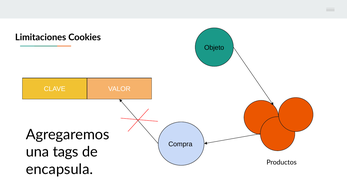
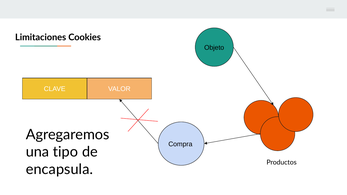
tags: tags -> tipo
